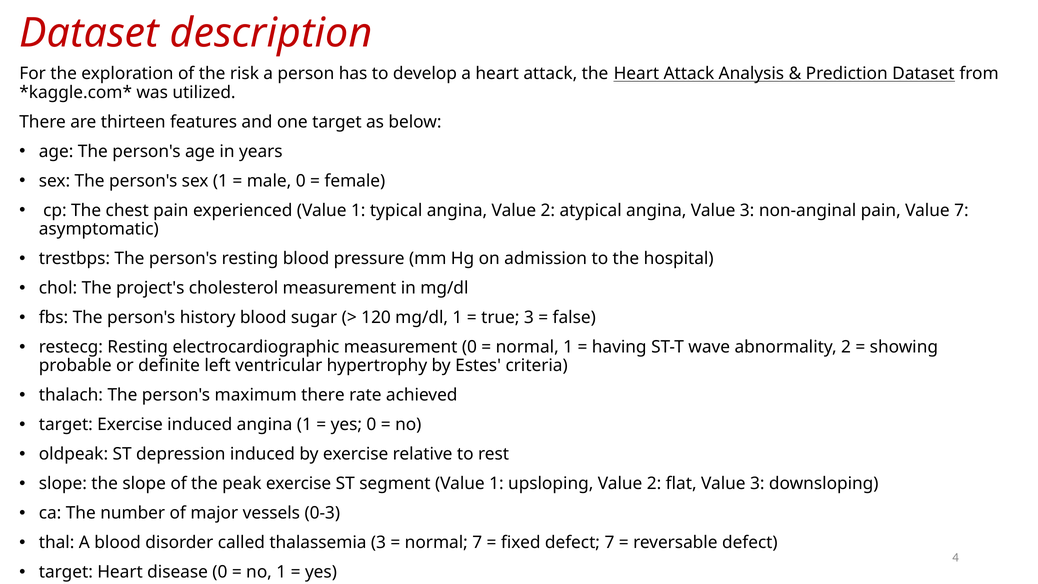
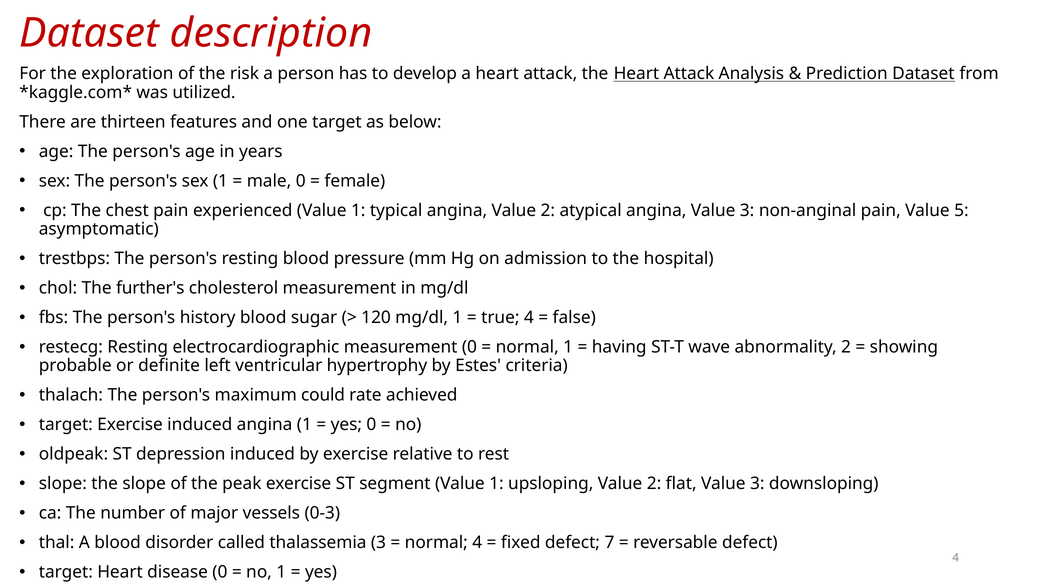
Value 7: 7 -> 5
project's: project's -> further's
true 3: 3 -> 4
maximum there: there -> could
normal 7: 7 -> 4
